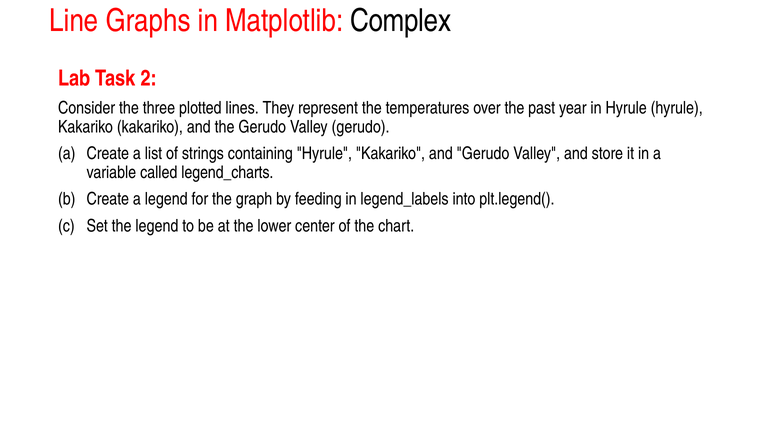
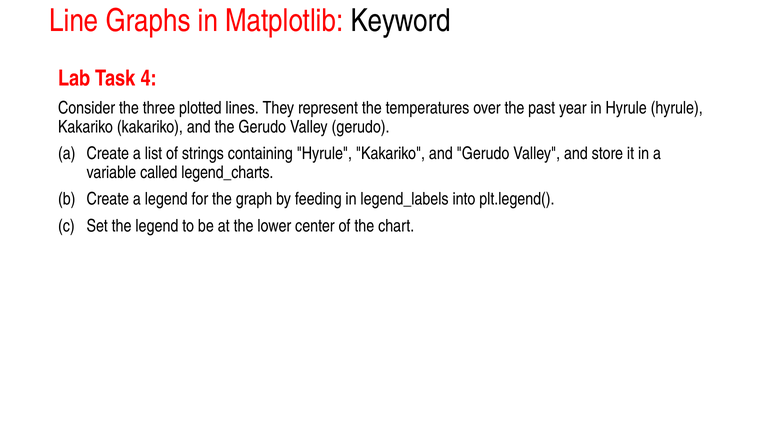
Complex: Complex -> Keyword
2: 2 -> 4
